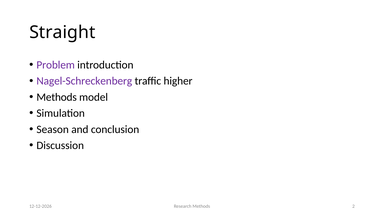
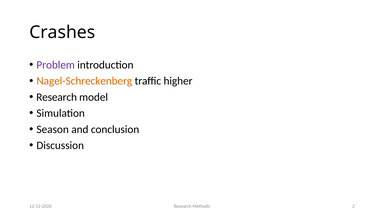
Straight: Straight -> Crashes
Nagel-Schreckenberg colour: purple -> orange
Methods at (57, 97): Methods -> Research
